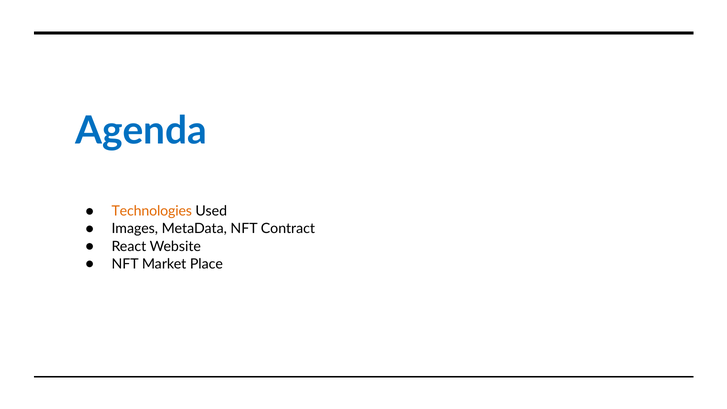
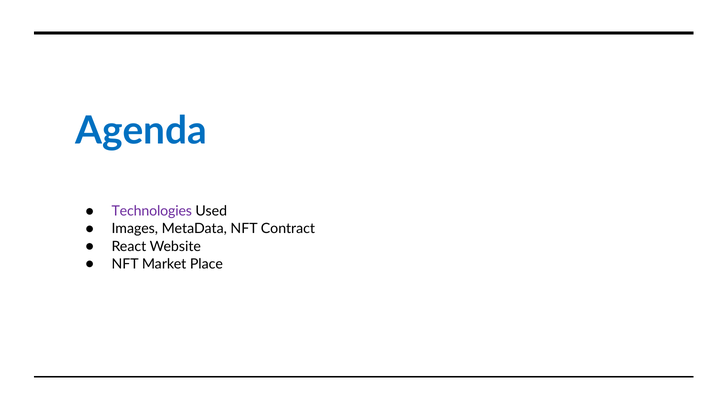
Technologies colour: orange -> purple
